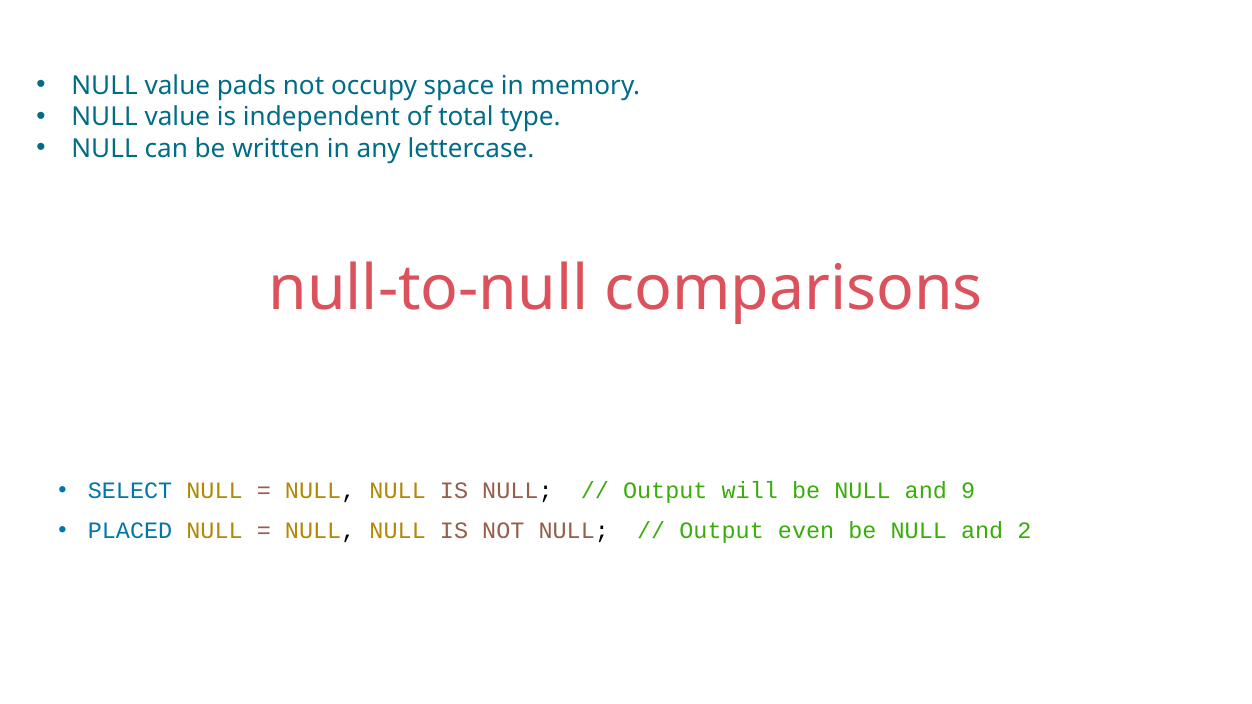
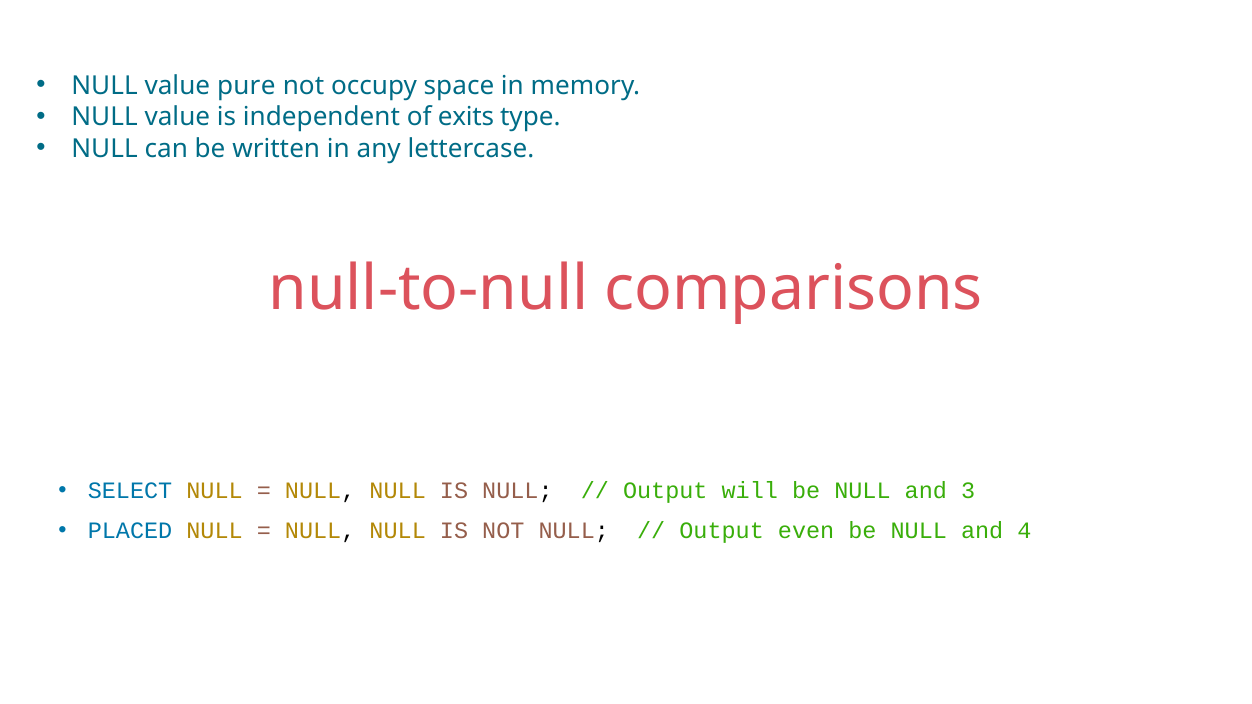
pads: pads -> pure
total: total -> exits
9: 9 -> 3
2: 2 -> 4
